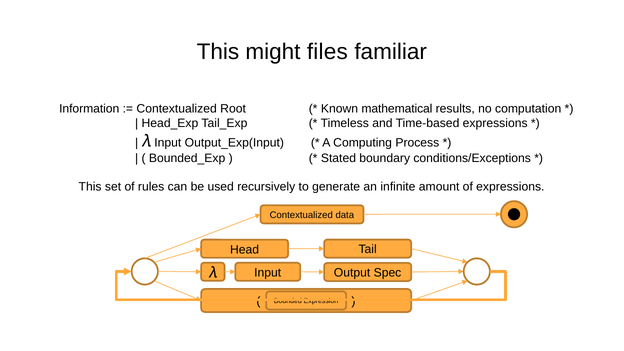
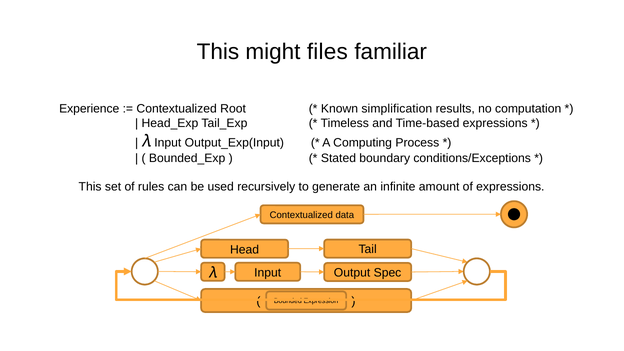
Information: Information -> Experience
mathematical: mathematical -> simplification
